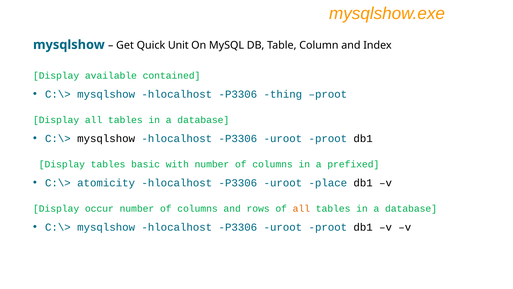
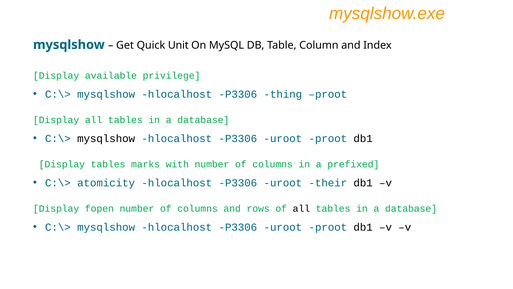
contained: contained -> privilege
basic: basic -> marks
place: place -> their
occur: occur -> fopen
all at (301, 208) colour: orange -> black
